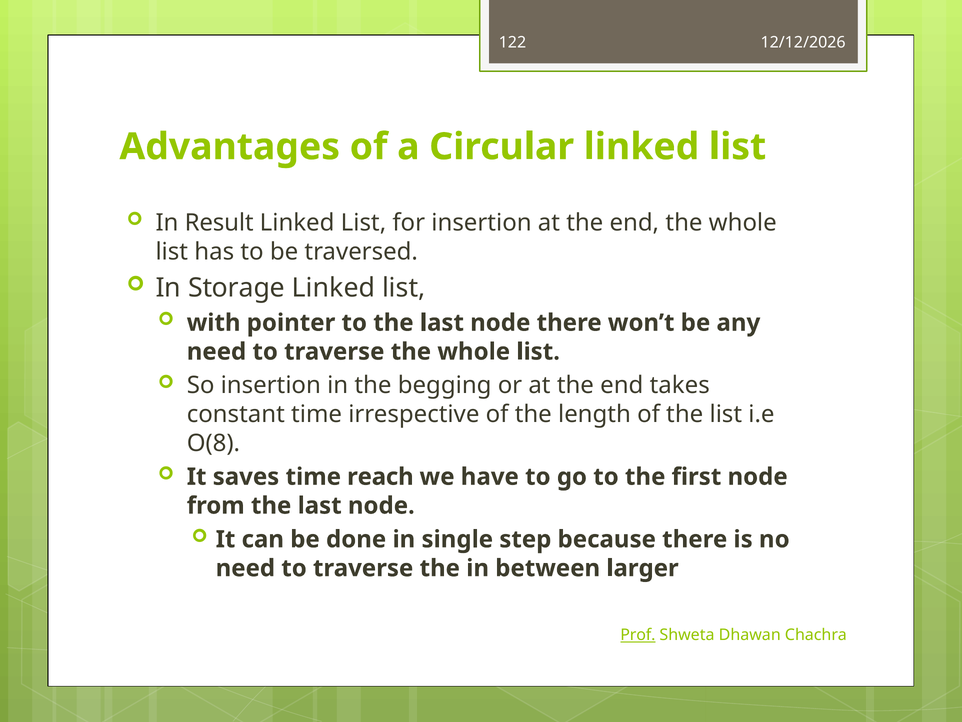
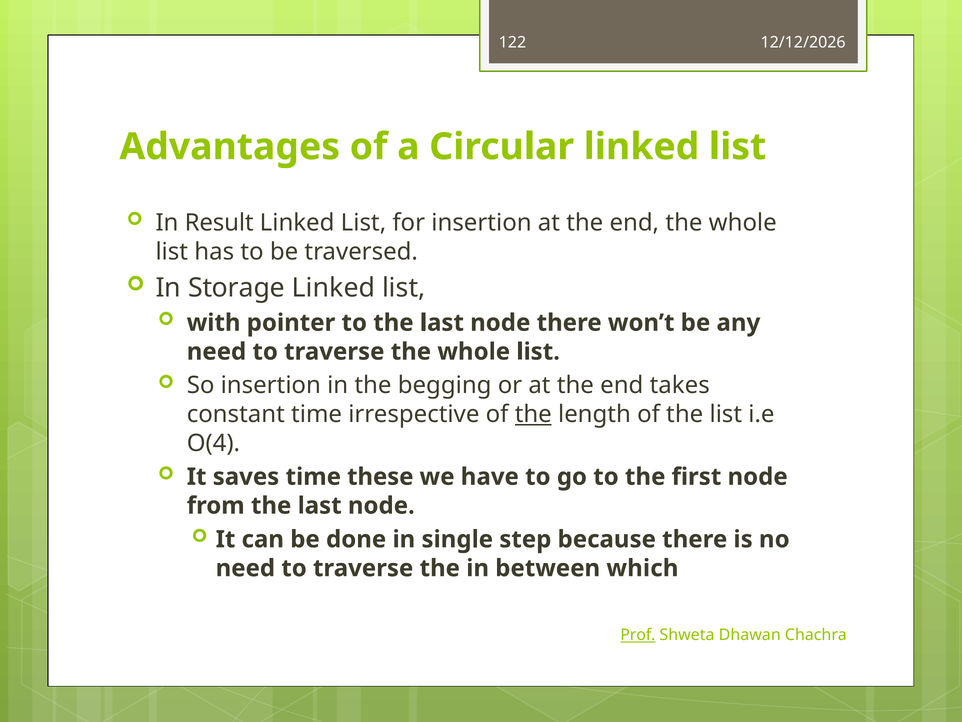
the at (533, 414) underline: none -> present
O(8: O(8 -> O(4
reach: reach -> these
larger: larger -> which
